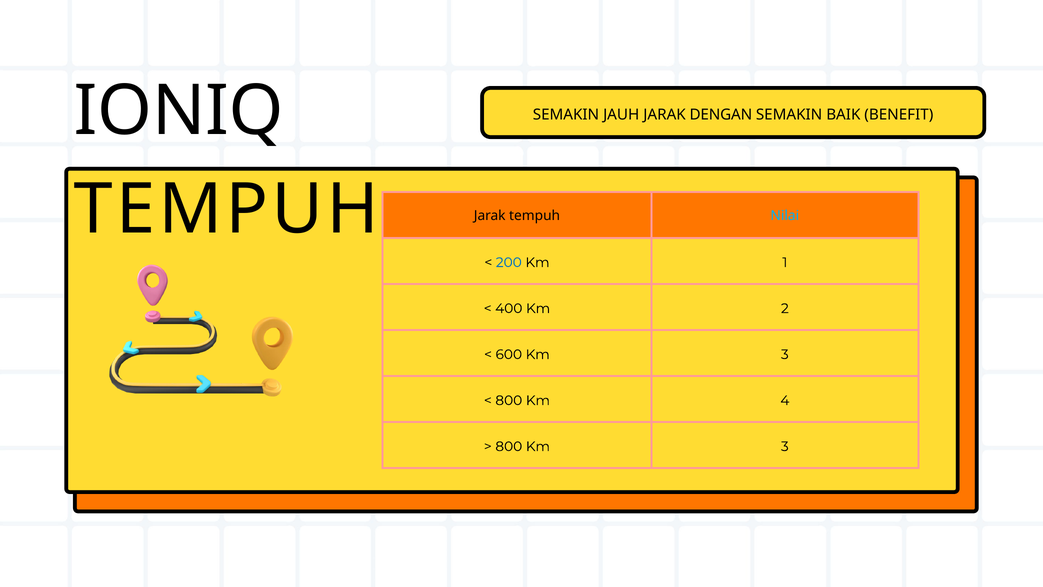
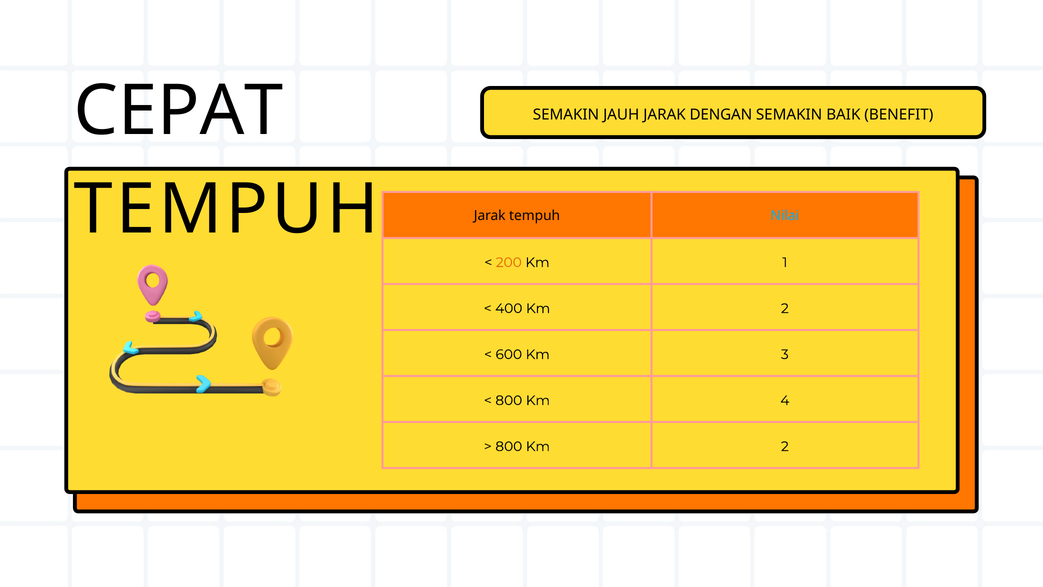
IONIQ: IONIQ -> CEPAT
200 colour: blue -> orange
800 Km 3: 3 -> 2
